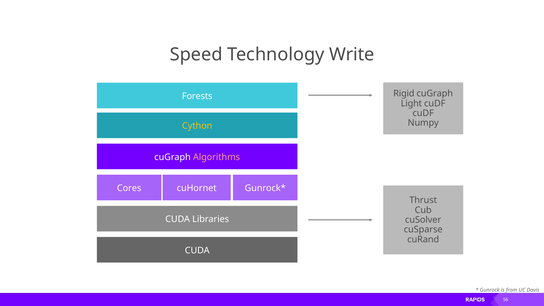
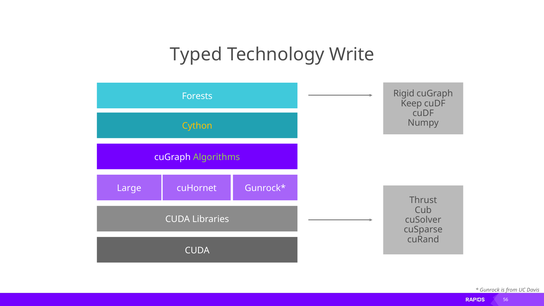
Speed: Speed -> Typed
Light: Light -> Keep
Algorithms colour: pink -> light green
Cores: Cores -> Large
